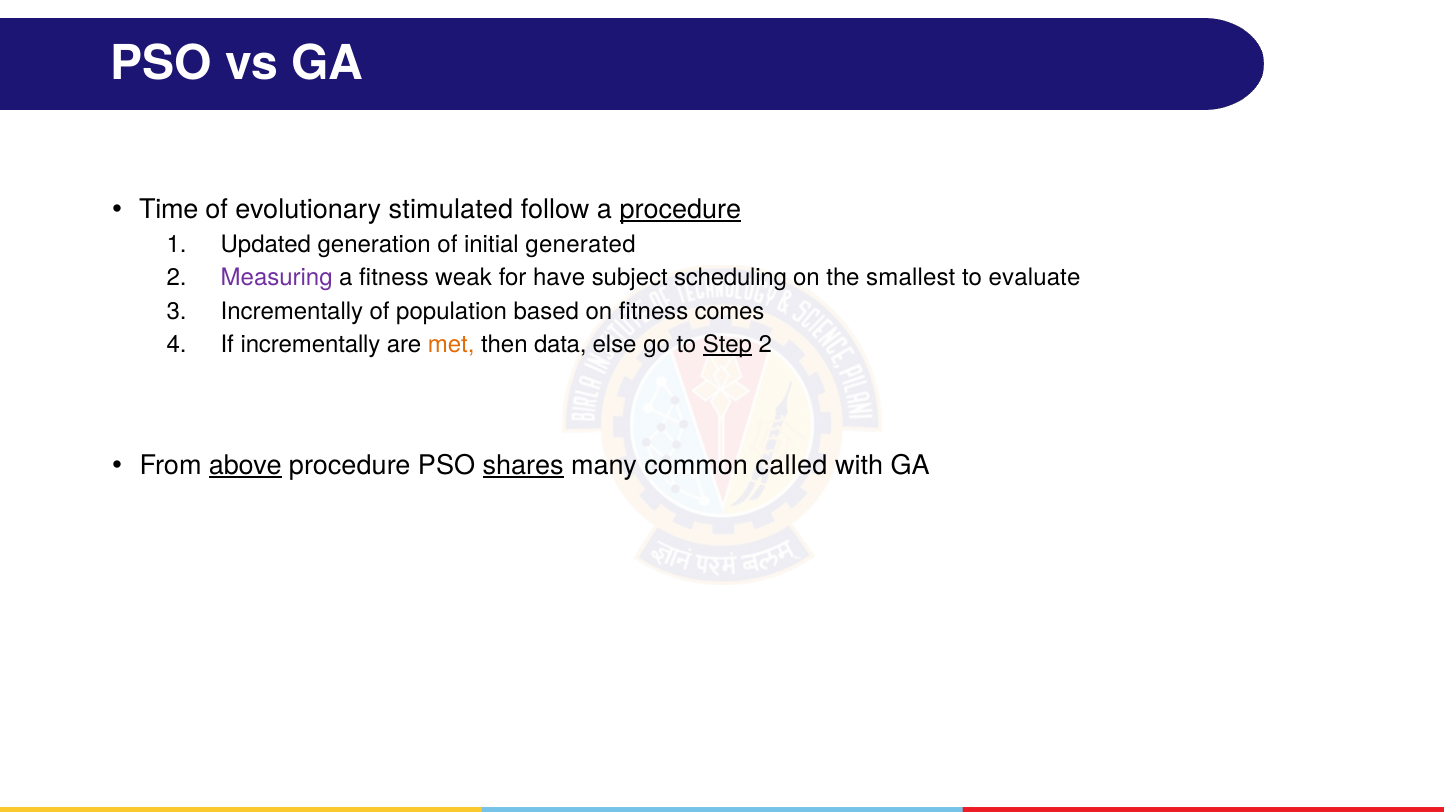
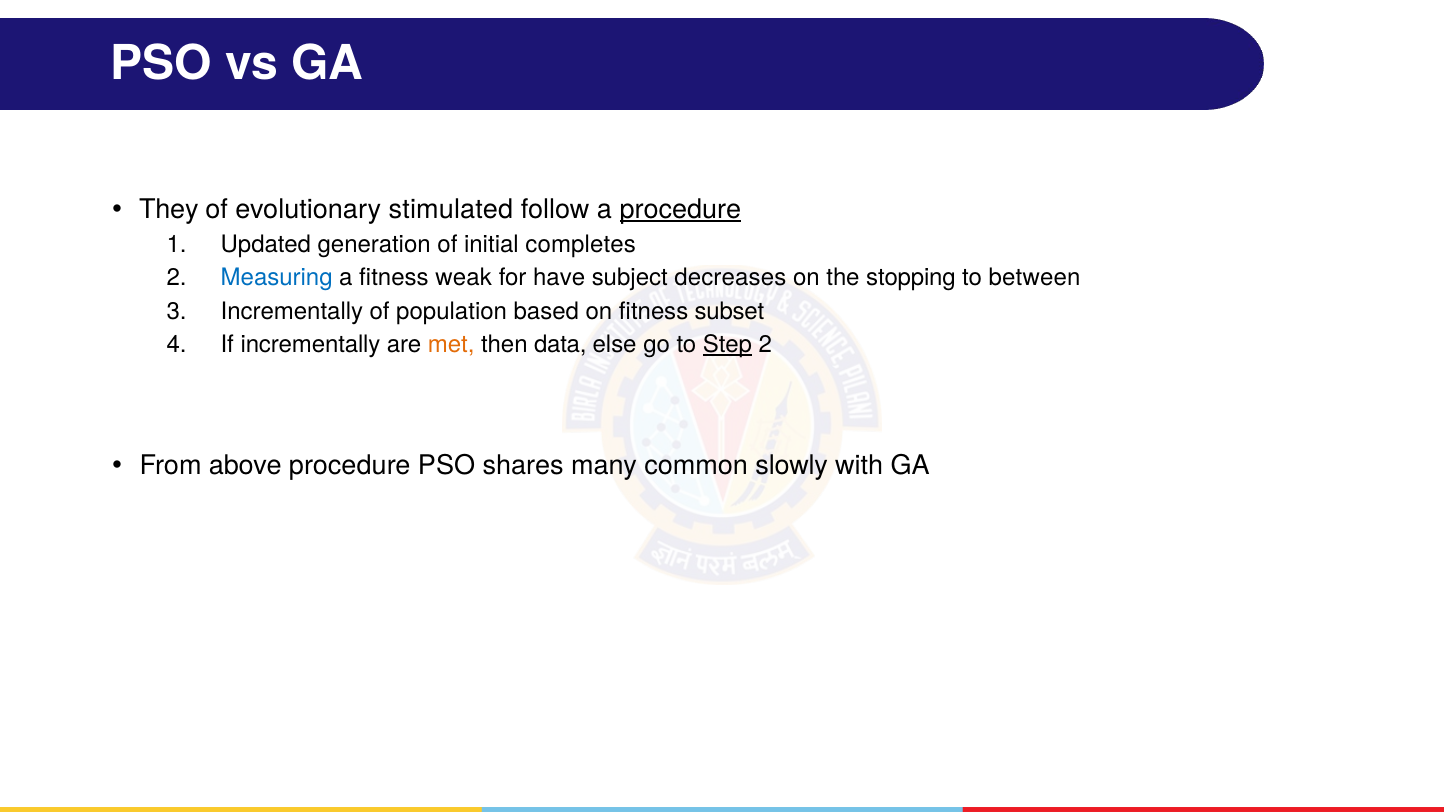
Time: Time -> They
generated: generated -> completes
Measuring colour: purple -> blue
scheduling: scheduling -> decreases
smallest: smallest -> stopping
evaluate: evaluate -> between
comes: comes -> subset
above underline: present -> none
shares underline: present -> none
called: called -> slowly
